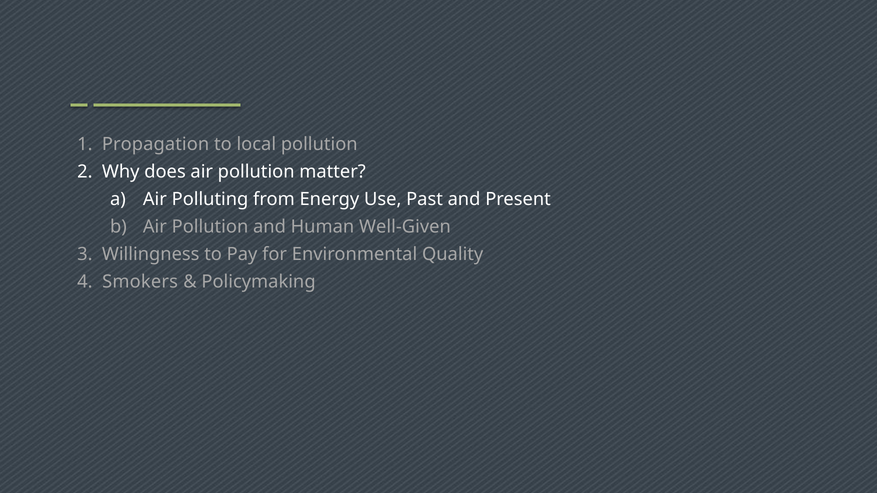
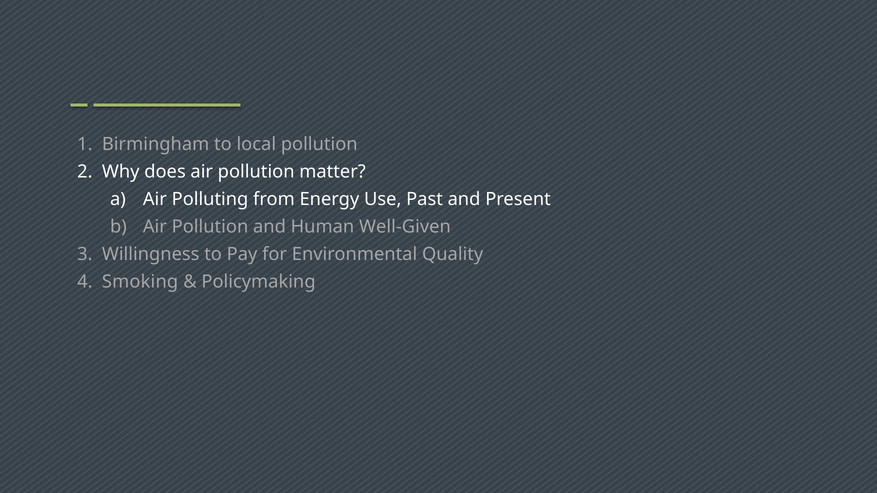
Propagation: Propagation -> Birmingham
Smokers: Smokers -> Smoking
